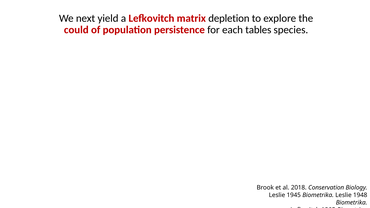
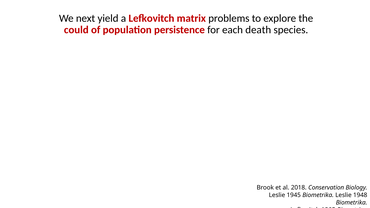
depletion: depletion -> problems
tables: tables -> death
